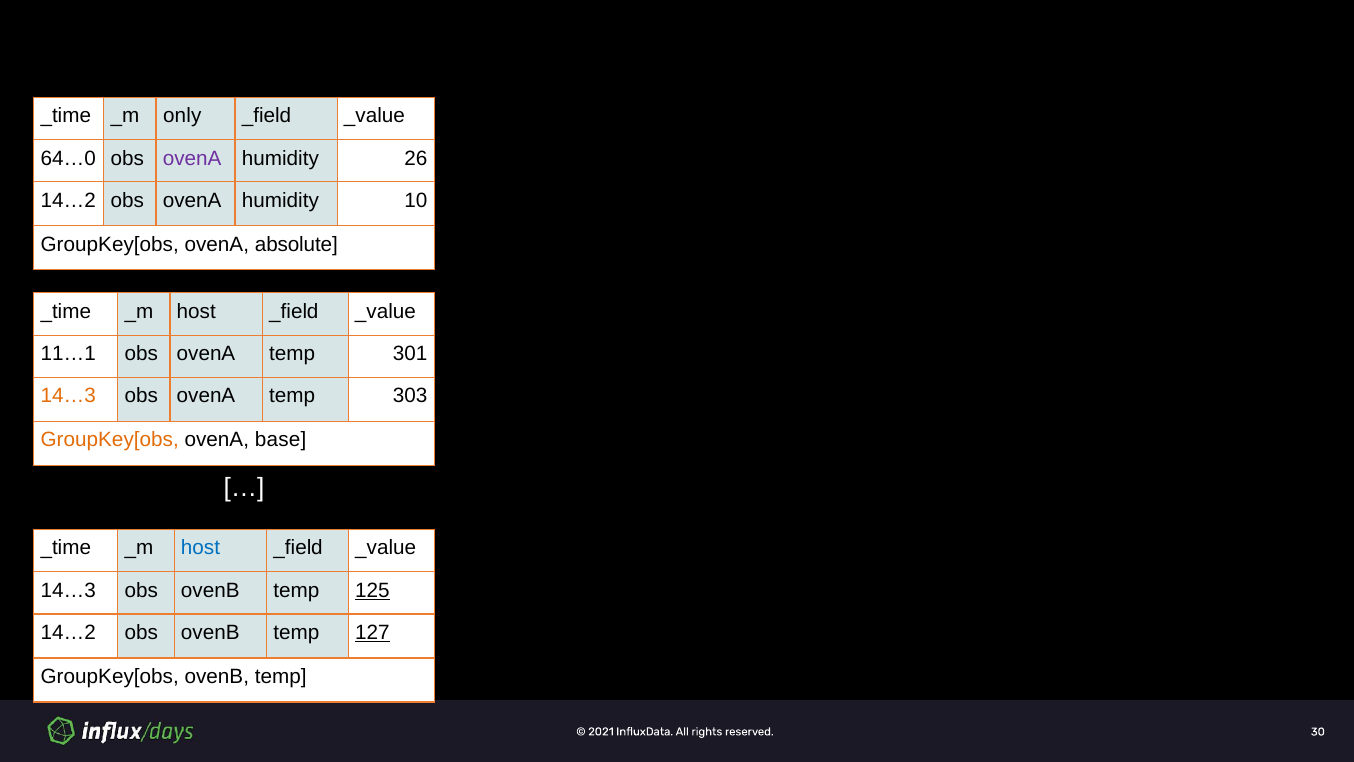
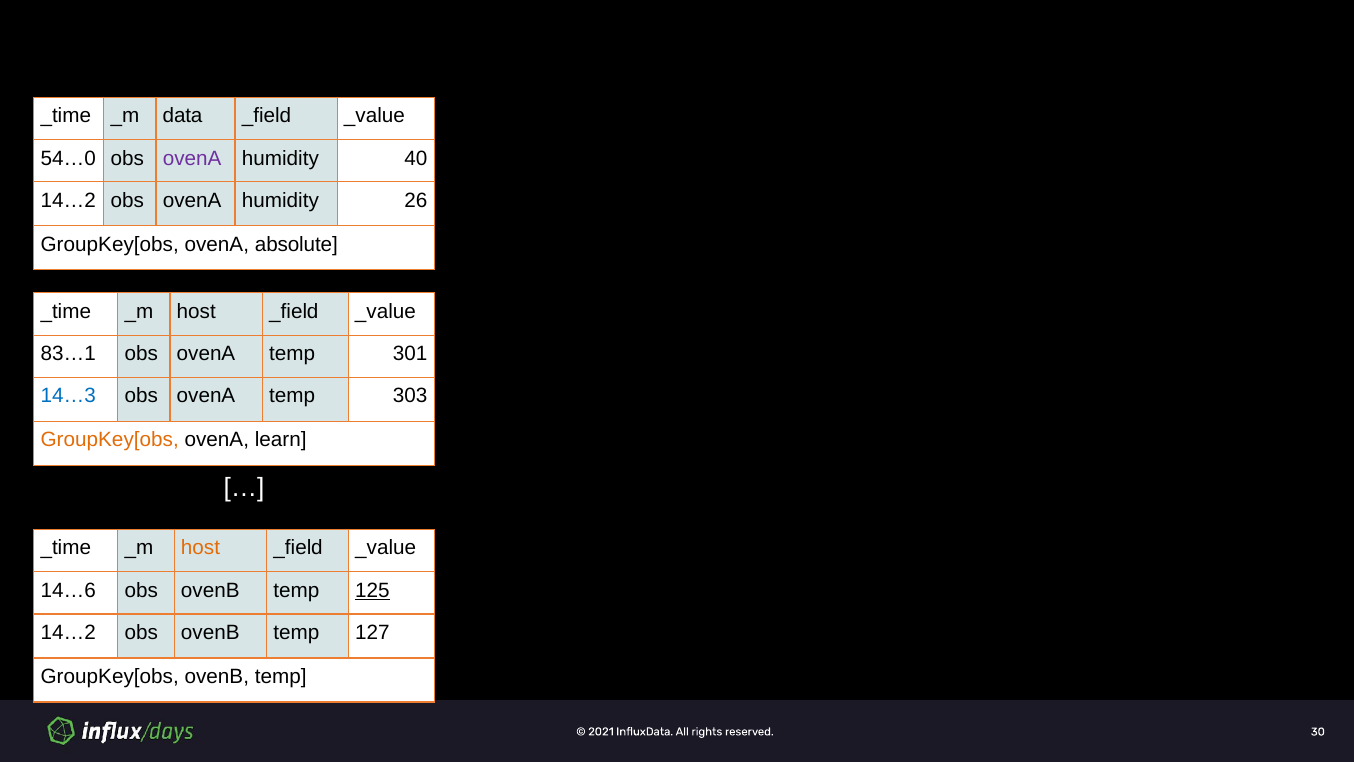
only: only -> data
64…0: 64…0 -> 54…0
26: 26 -> 40
10: 10 -> 26
11…1: 11…1 -> 83…1
14…3 at (68, 396) colour: orange -> blue
base: base -> learn
host at (200, 548) colour: blue -> orange
14…3 at (68, 590): 14…3 -> 14…6
127 underline: present -> none
